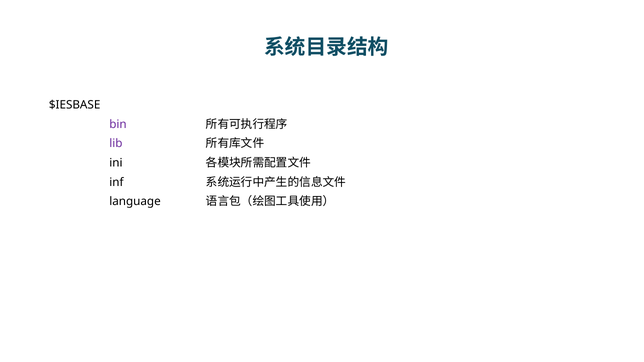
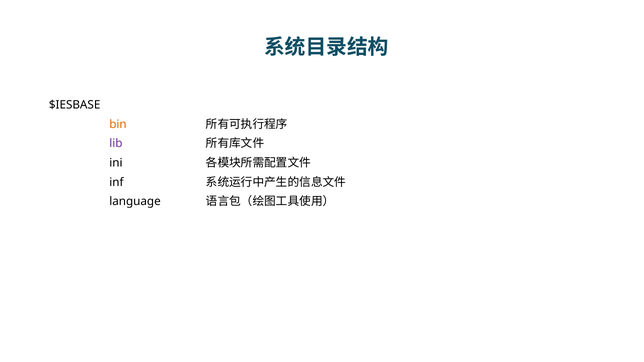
bin colour: purple -> orange
